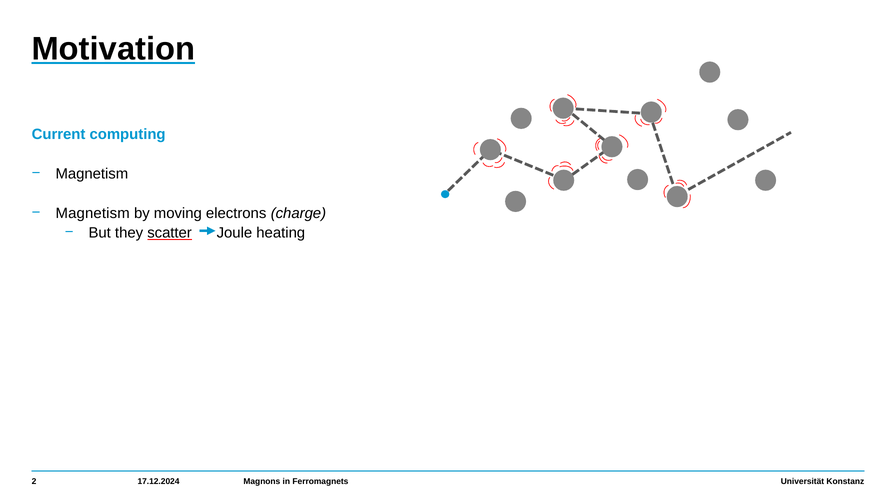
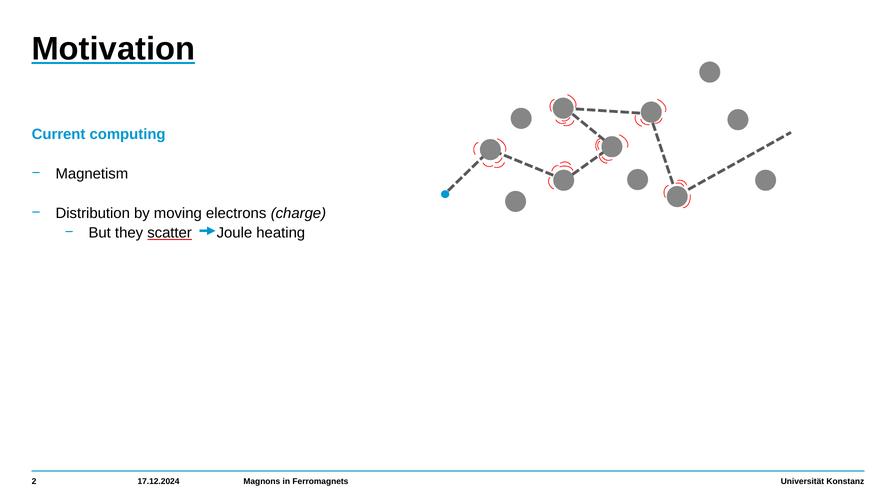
Magnetism at (93, 213): Magnetism -> Distribution
